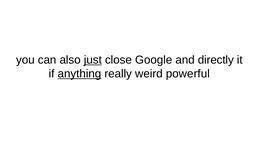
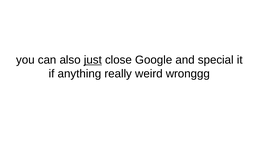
directly: directly -> special
anything underline: present -> none
powerful: powerful -> wronggg
